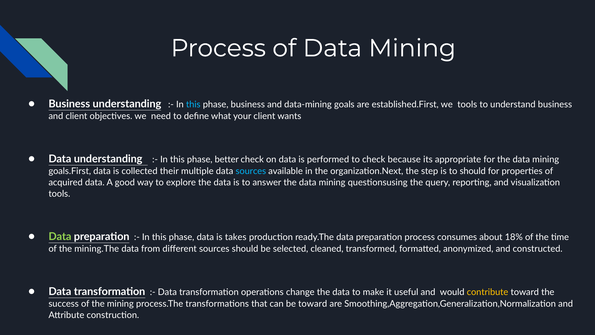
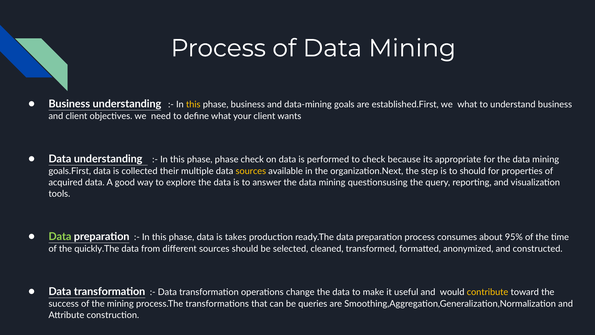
this at (193, 104) colour: light blue -> yellow
we tools: tools -> what
phase better: better -> phase
sources at (251, 171) colour: light blue -> yellow
18%: 18% -> 95%
mining.The: mining.The -> quickly.The
be toward: toward -> queries
